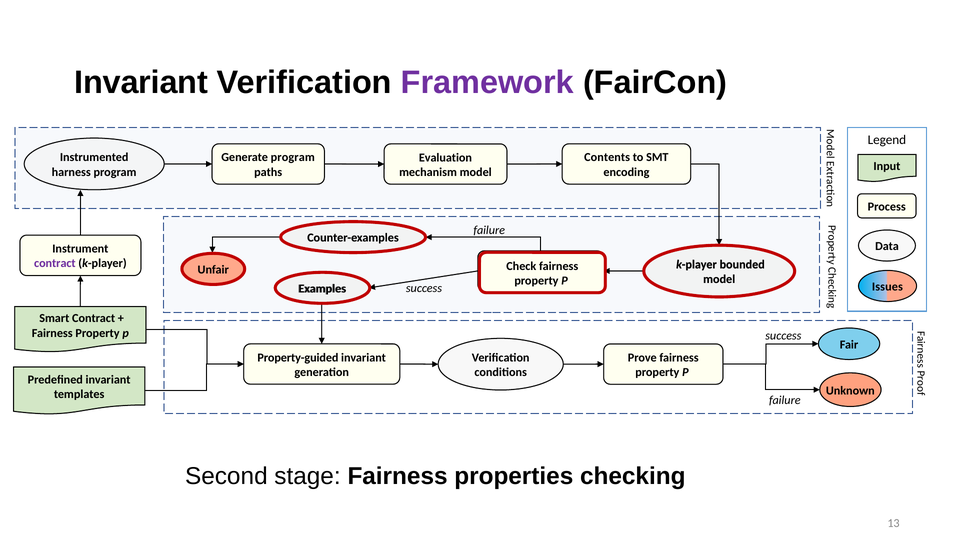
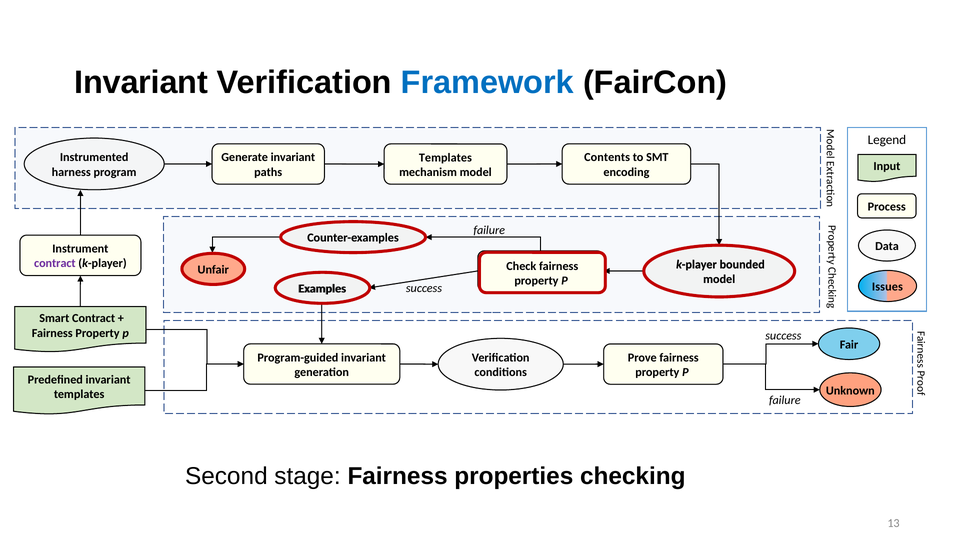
Framework colour: purple -> blue
Generate program: program -> invariant
Evaluation at (445, 158): Evaluation -> Templates
Property-guided: Property-guided -> Program-guided
